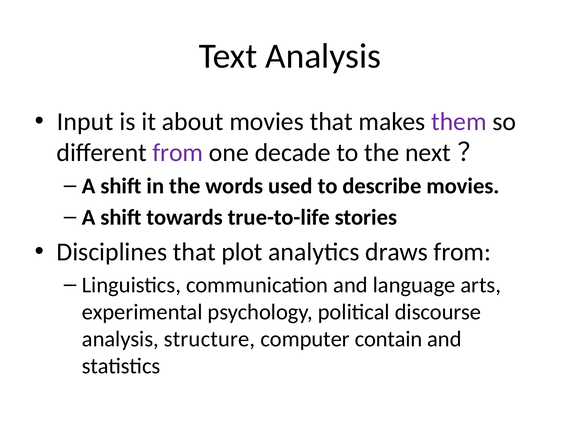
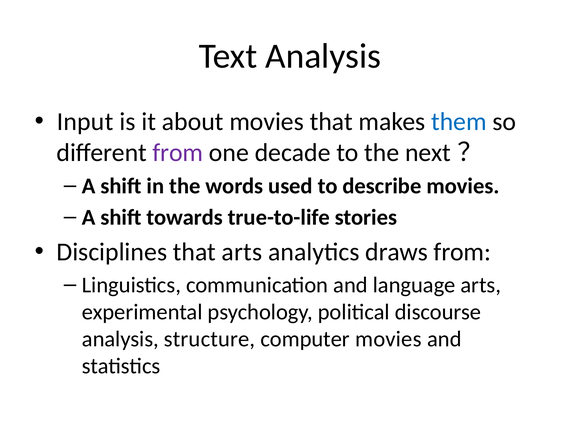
them colour: purple -> blue
that plot: plot -> arts
computer contain: contain -> movies
